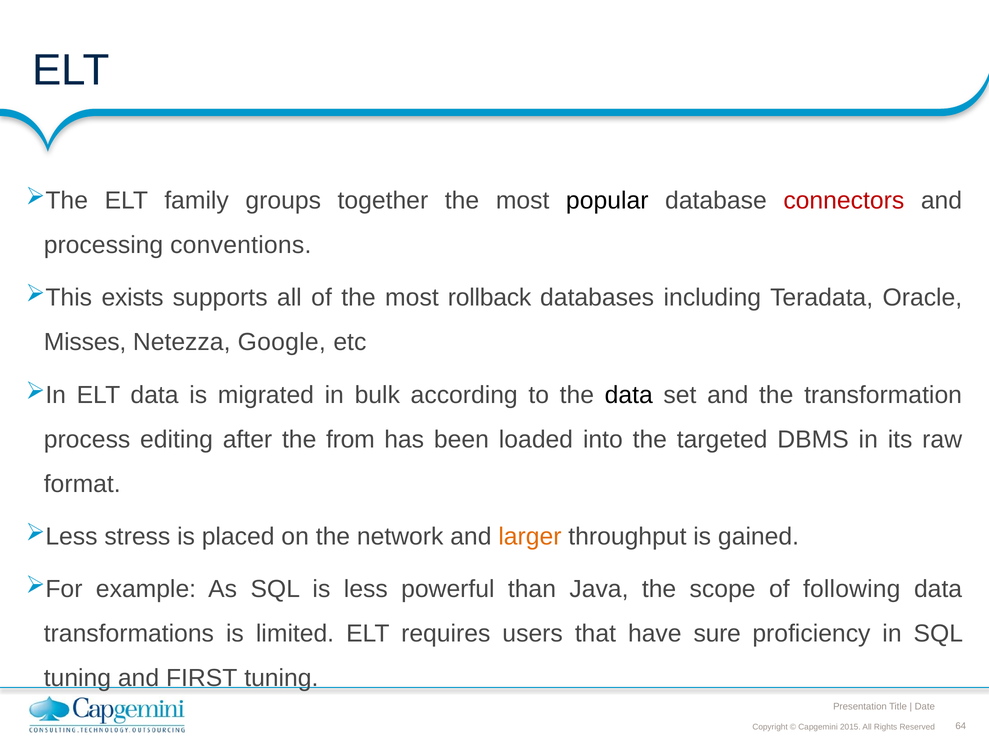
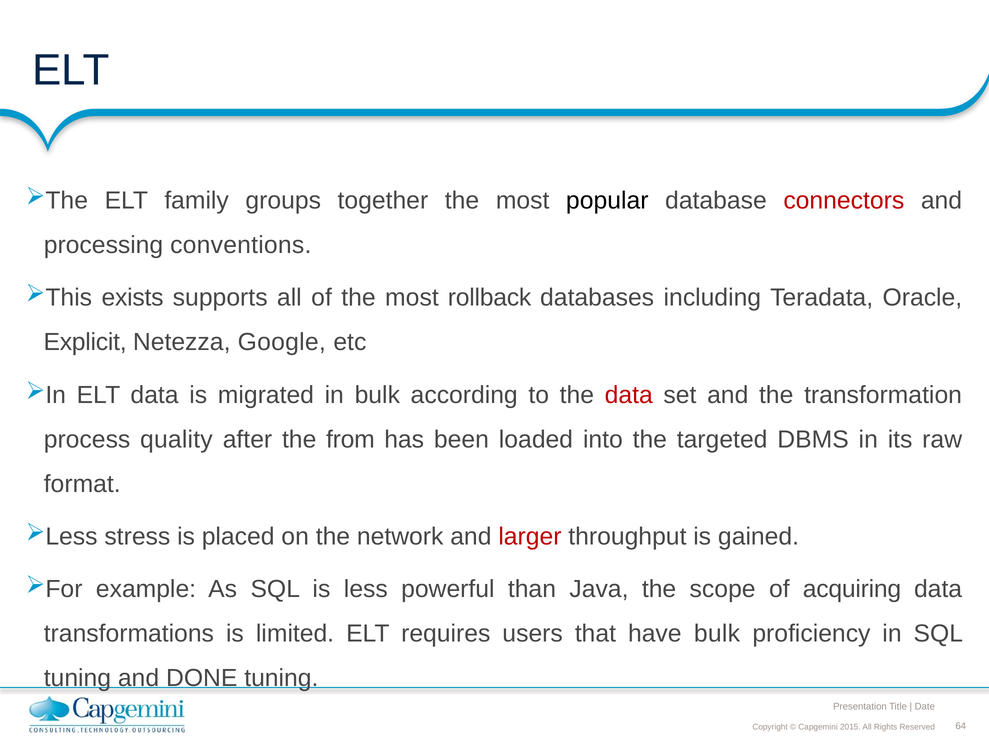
Misses: Misses -> Explicit
data at (629, 395) colour: black -> red
editing: editing -> quality
larger colour: orange -> red
following: following -> acquiring
have sure: sure -> bulk
FIRST: FIRST -> DONE
